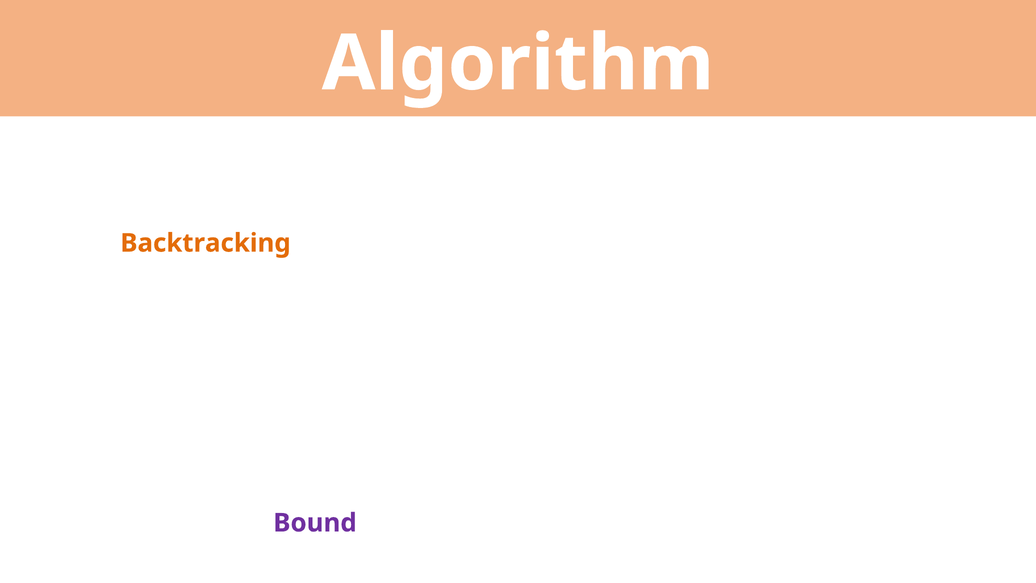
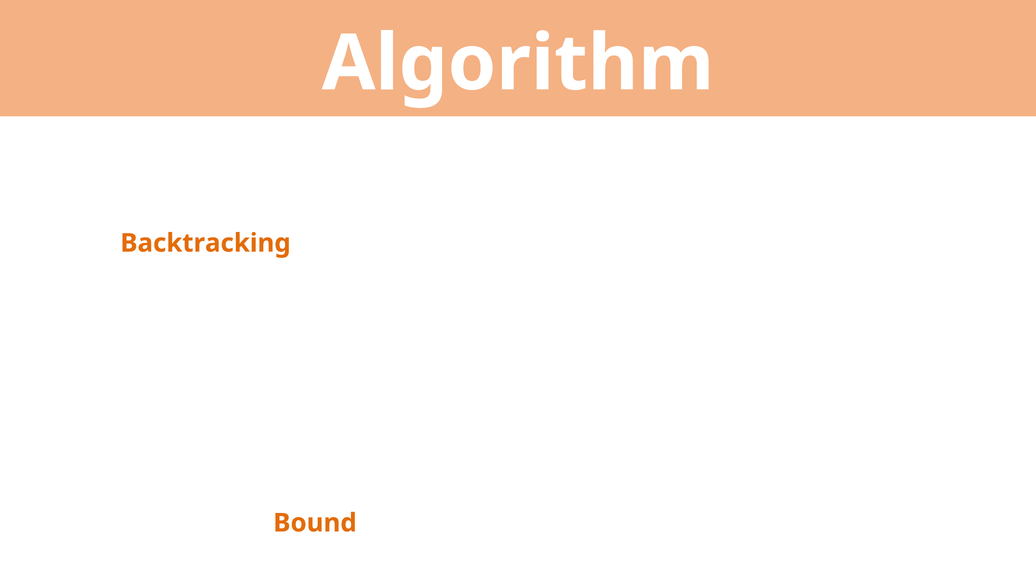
Bound colour: purple -> orange
